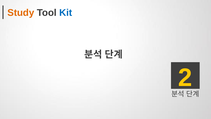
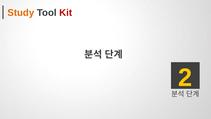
Kit colour: blue -> red
